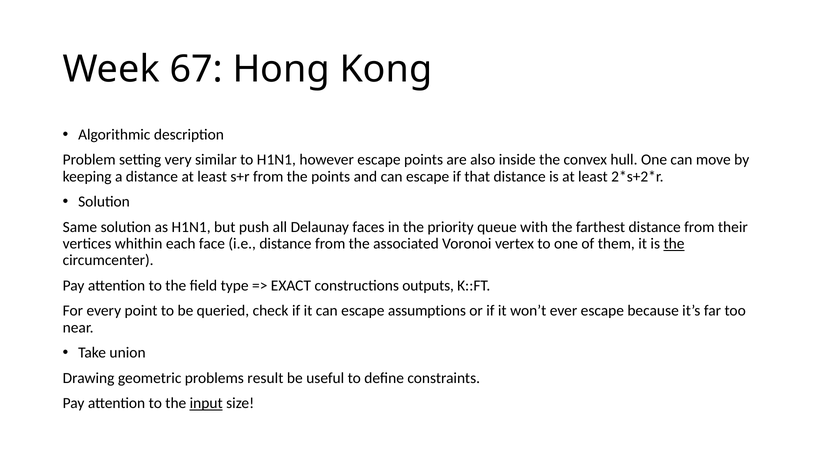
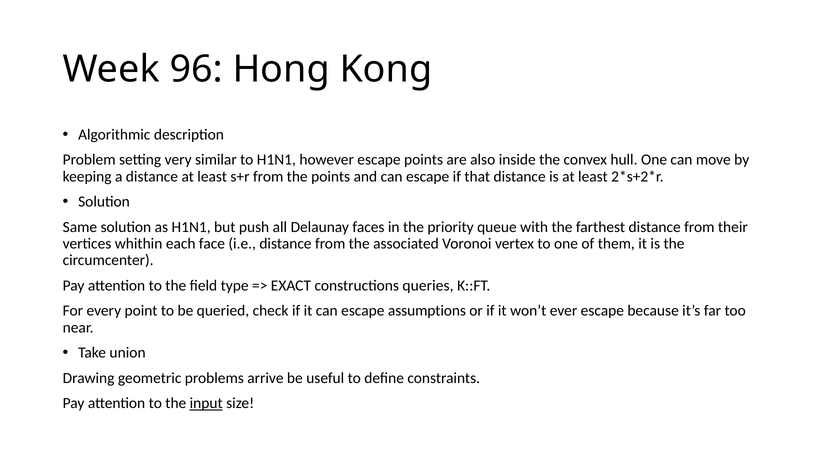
67: 67 -> 96
the at (674, 244) underline: present -> none
outputs: outputs -> queries
result: result -> arrive
